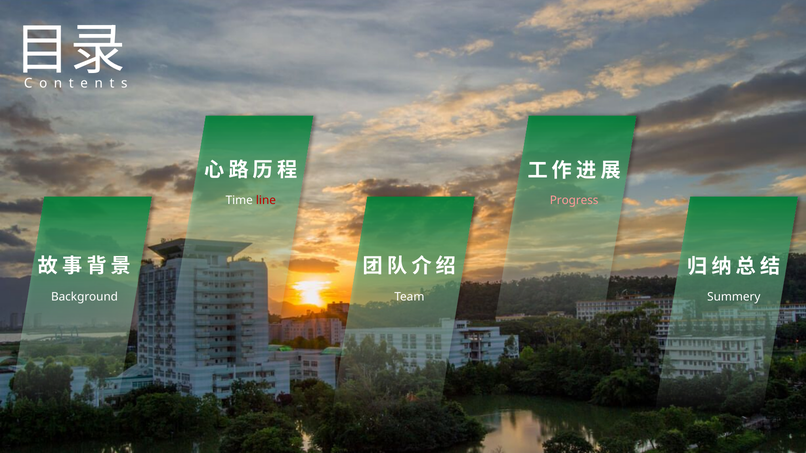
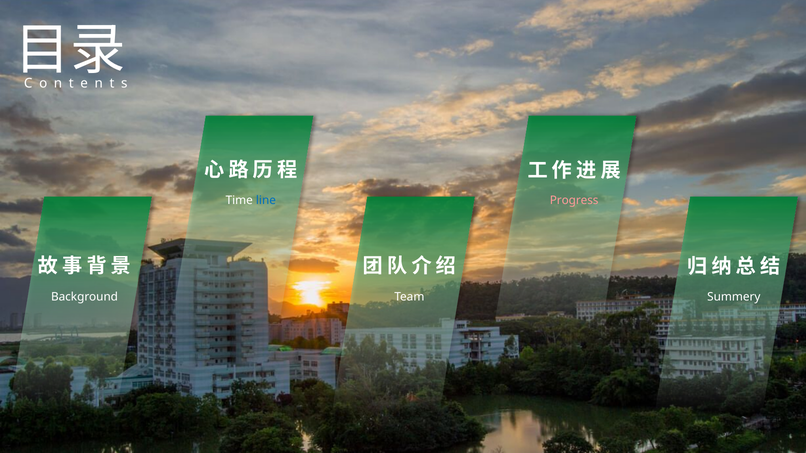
line colour: red -> blue
